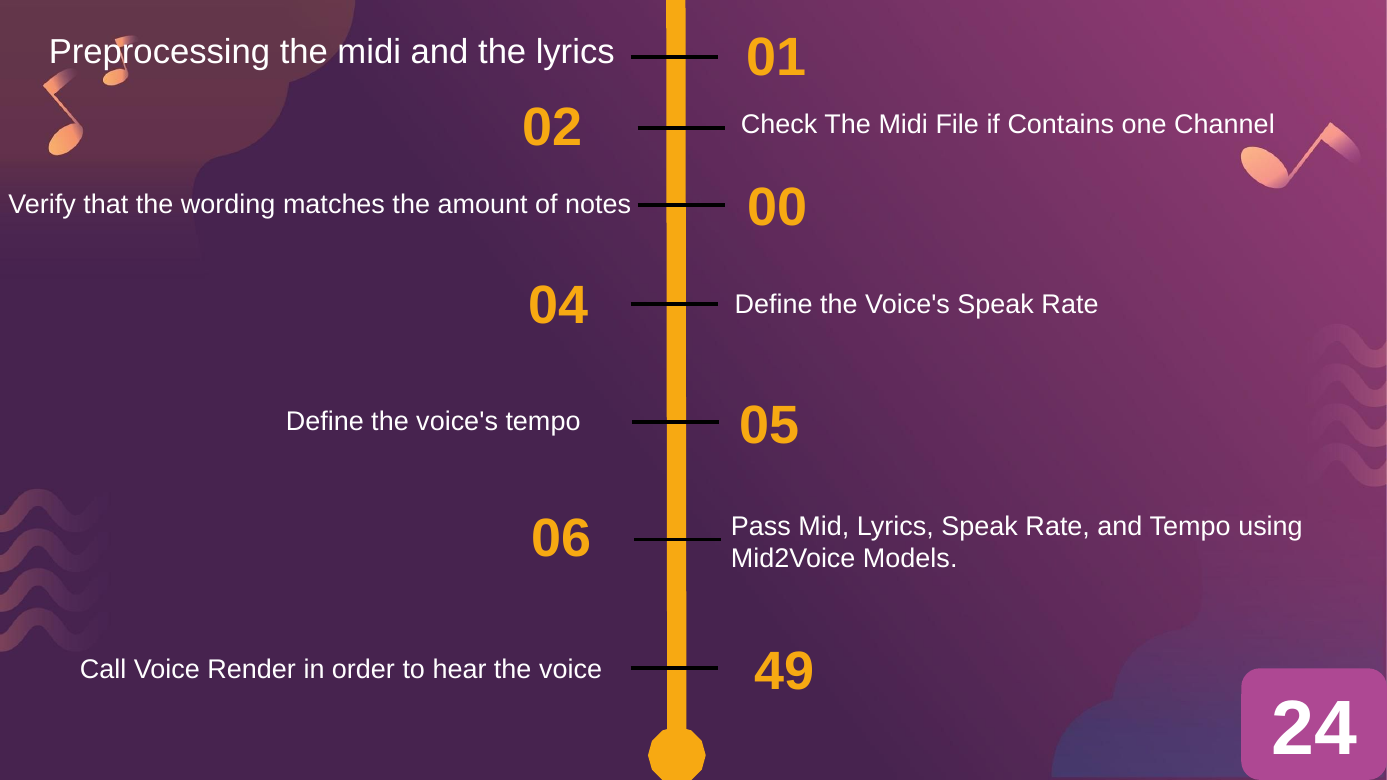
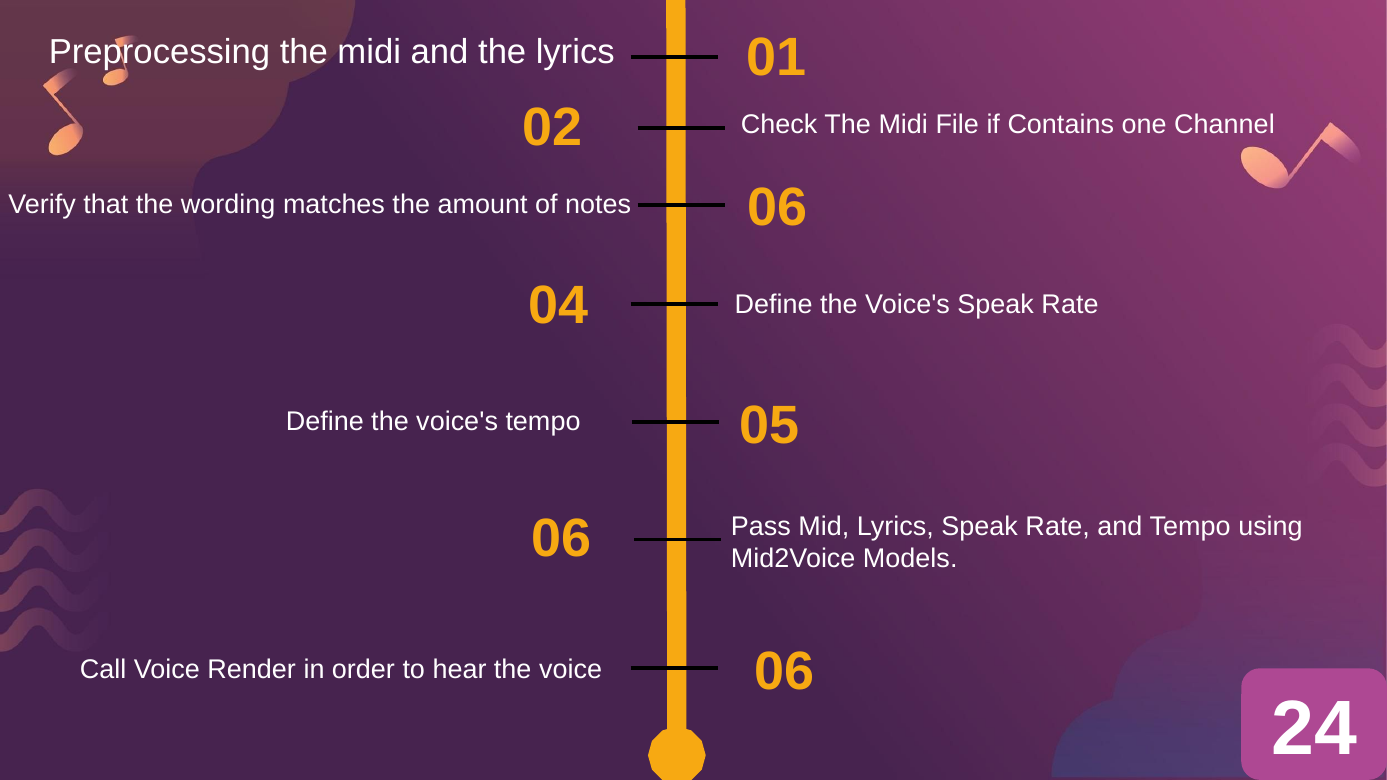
notes 00: 00 -> 06
voice 49: 49 -> 06
